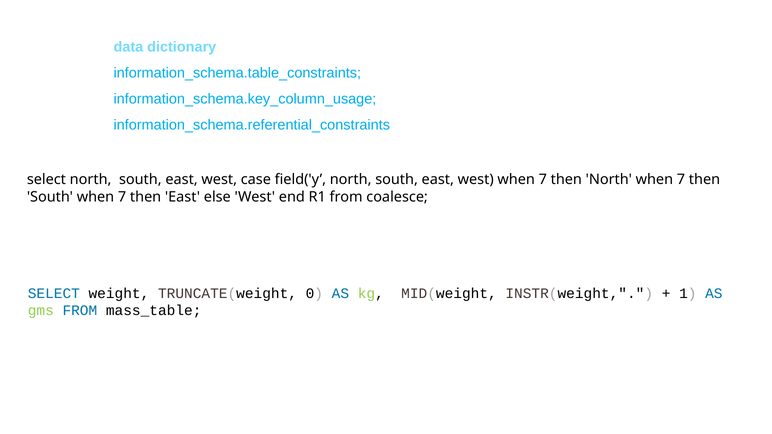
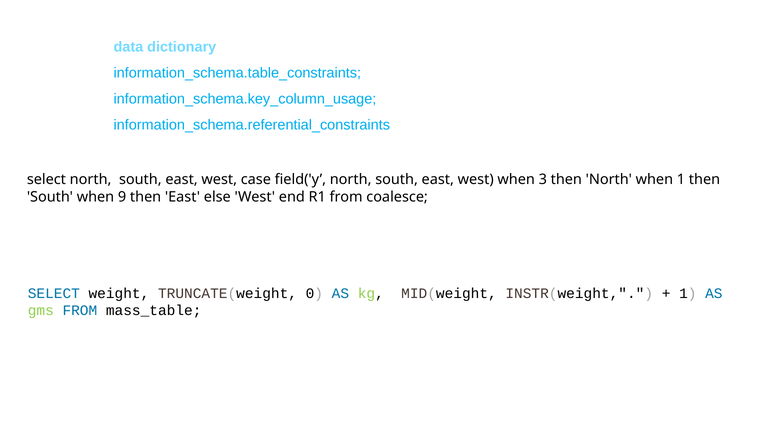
west when 7: 7 -> 3
North when 7: 7 -> 1
South when 7: 7 -> 9
